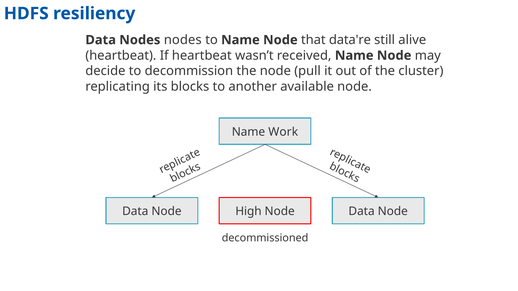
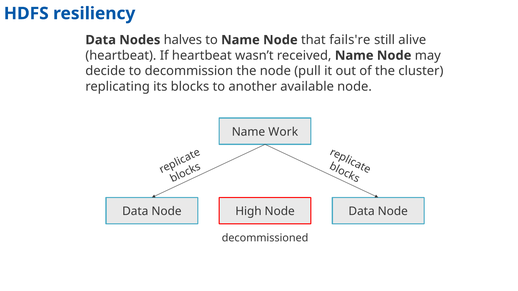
Nodes nodes: nodes -> halves
data're: data're -> fails're
